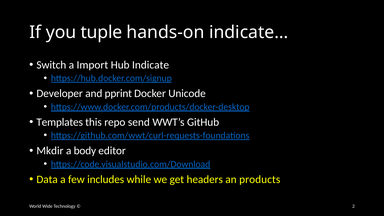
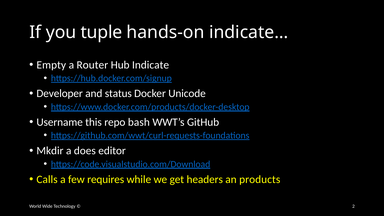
Switch: Switch -> Empty
Import: Import -> Router
pprint: pprint -> status
Templates: Templates -> Username
send: send -> bash
body: body -> does
Data: Data -> Calls
includes: includes -> requires
